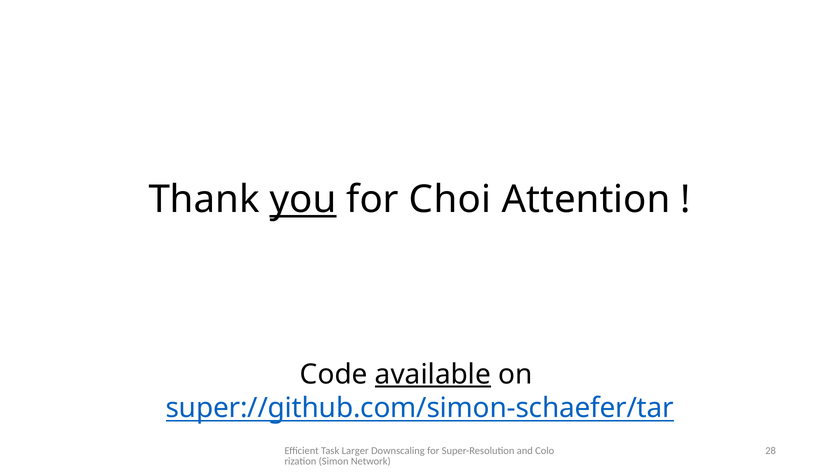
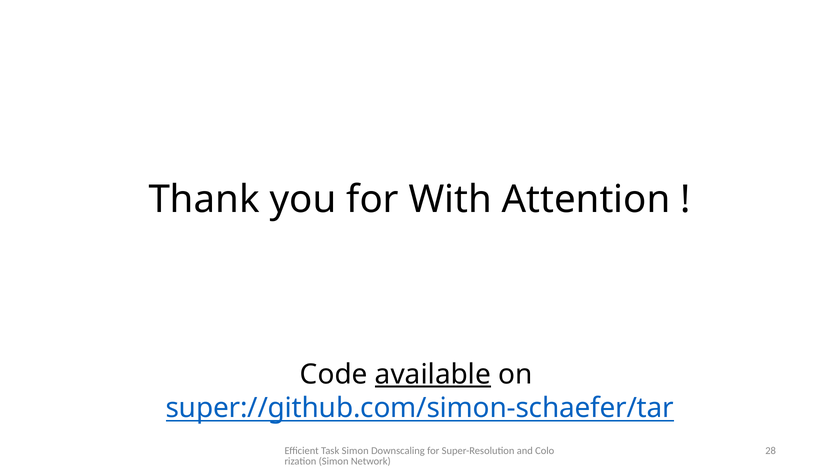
you underline: present -> none
Choi: Choi -> With
Task Larger: Larger -> Simon
